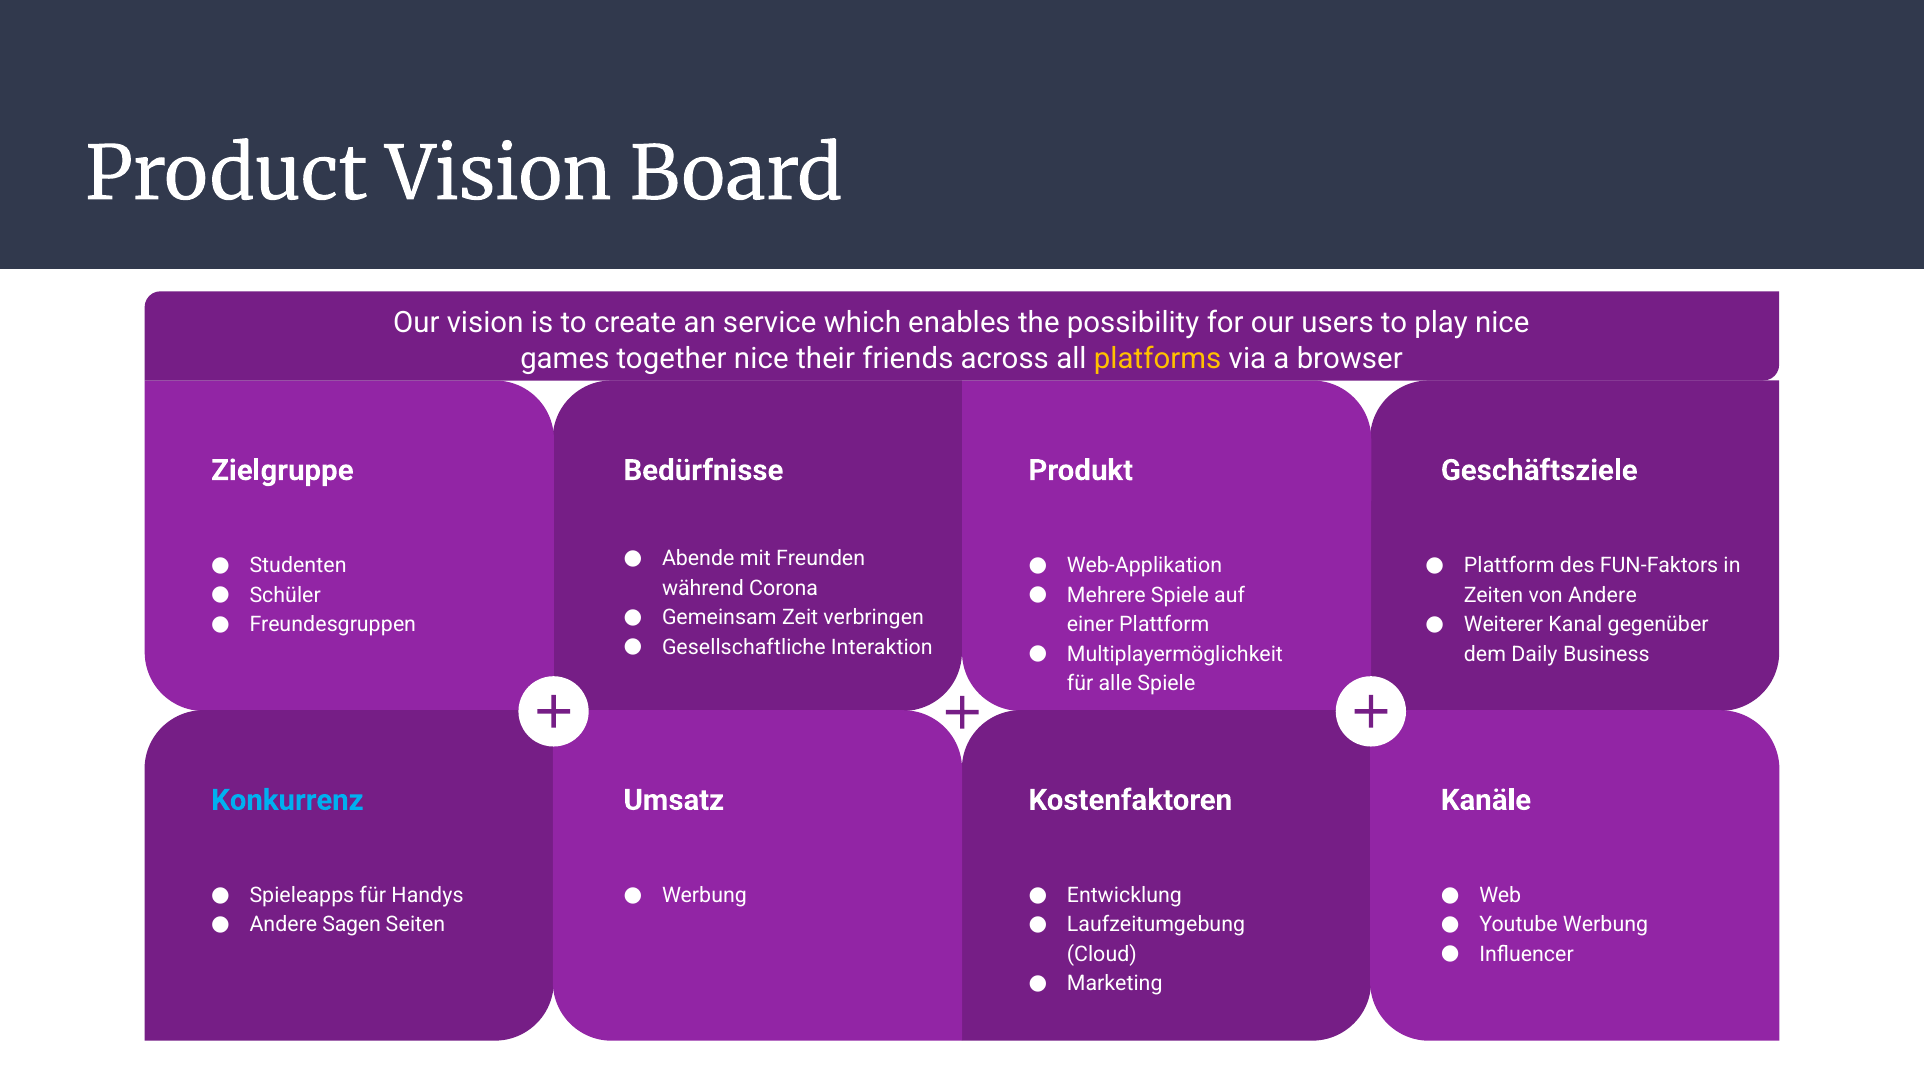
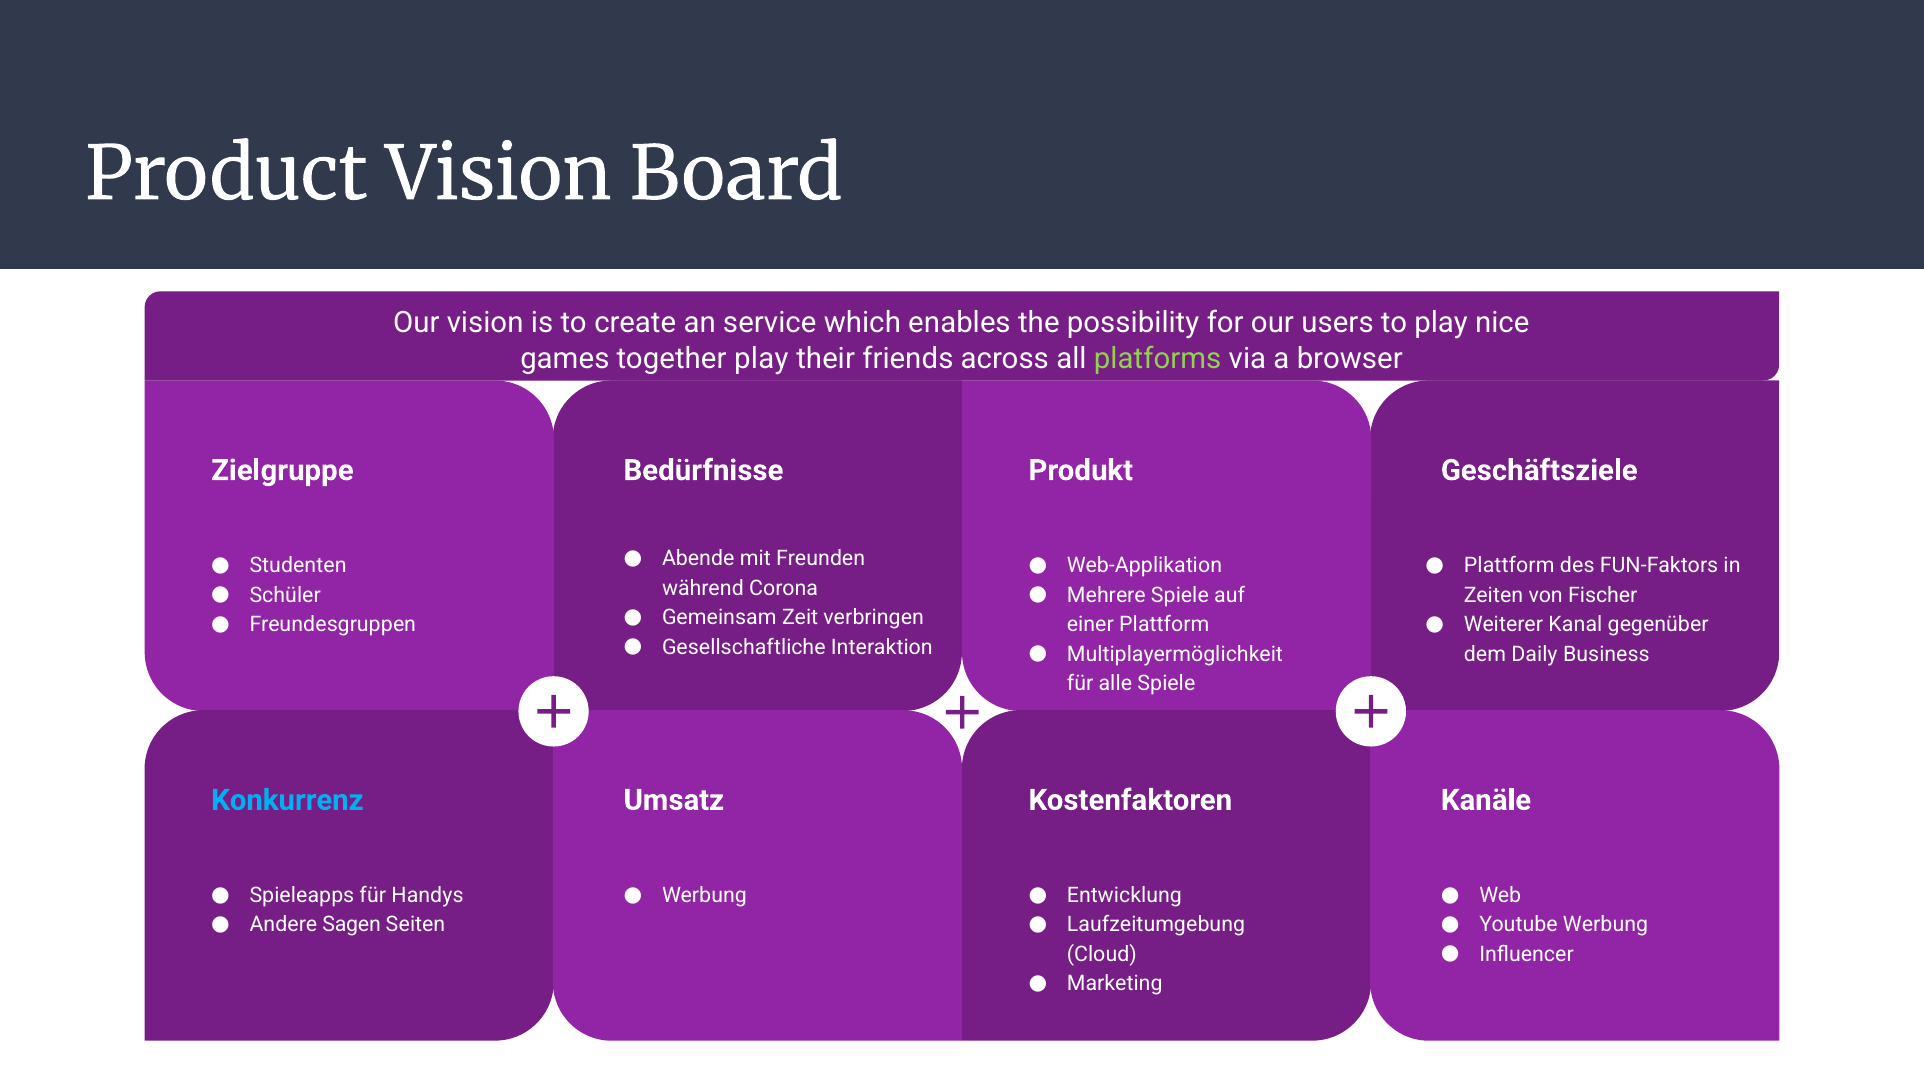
together nice: nice -> play
platforms colour: yellow -> light green
von Andere: Andere -> Fischer
